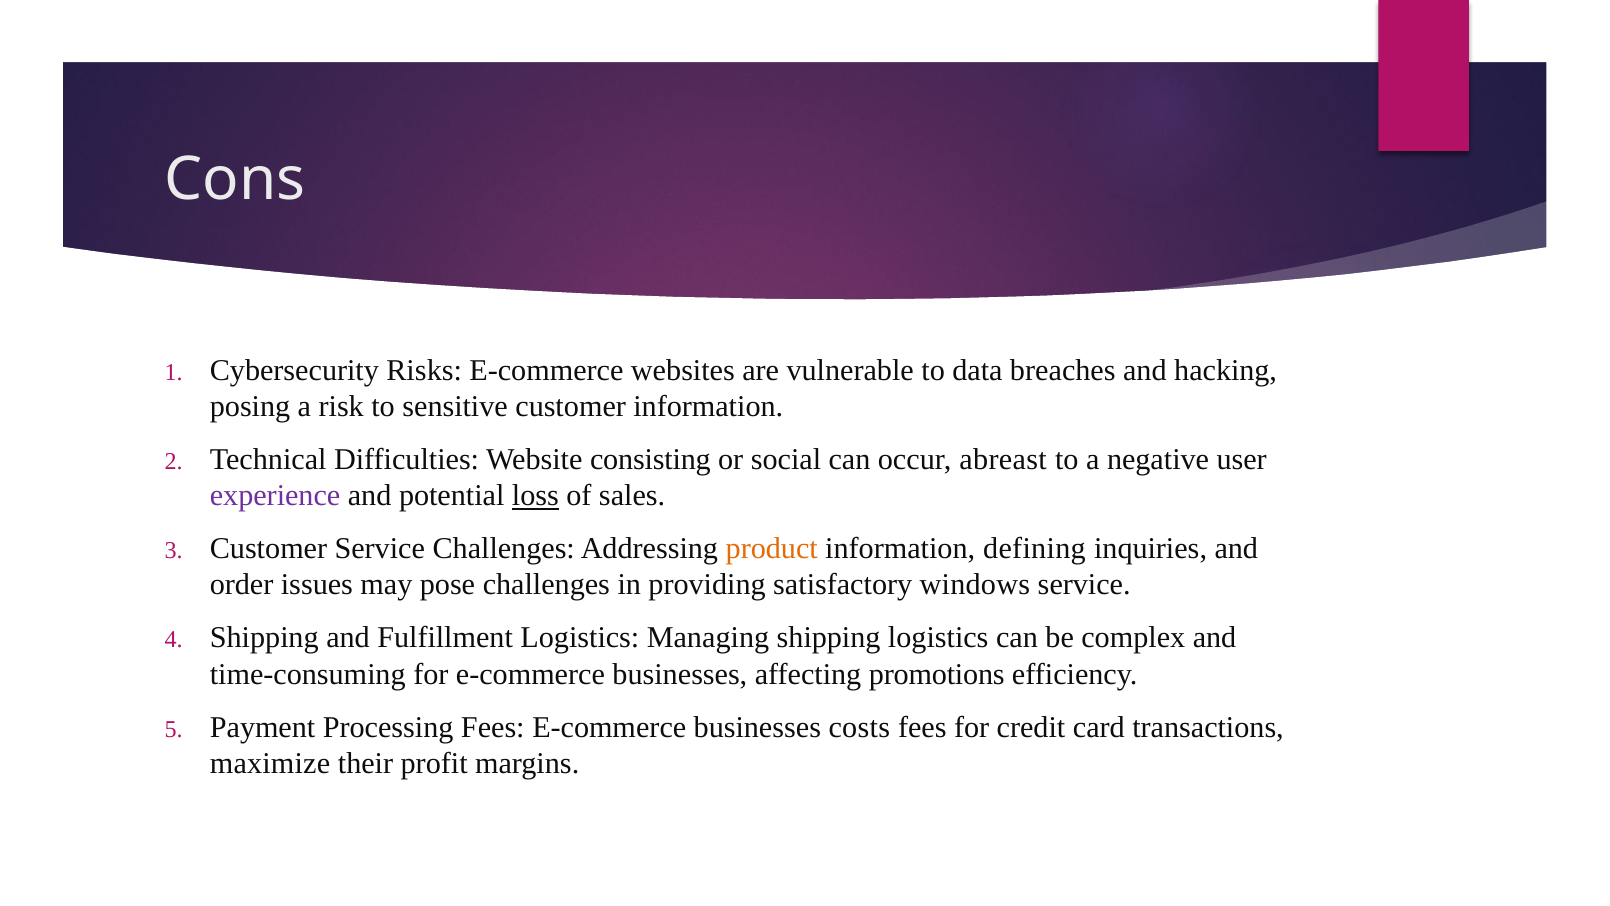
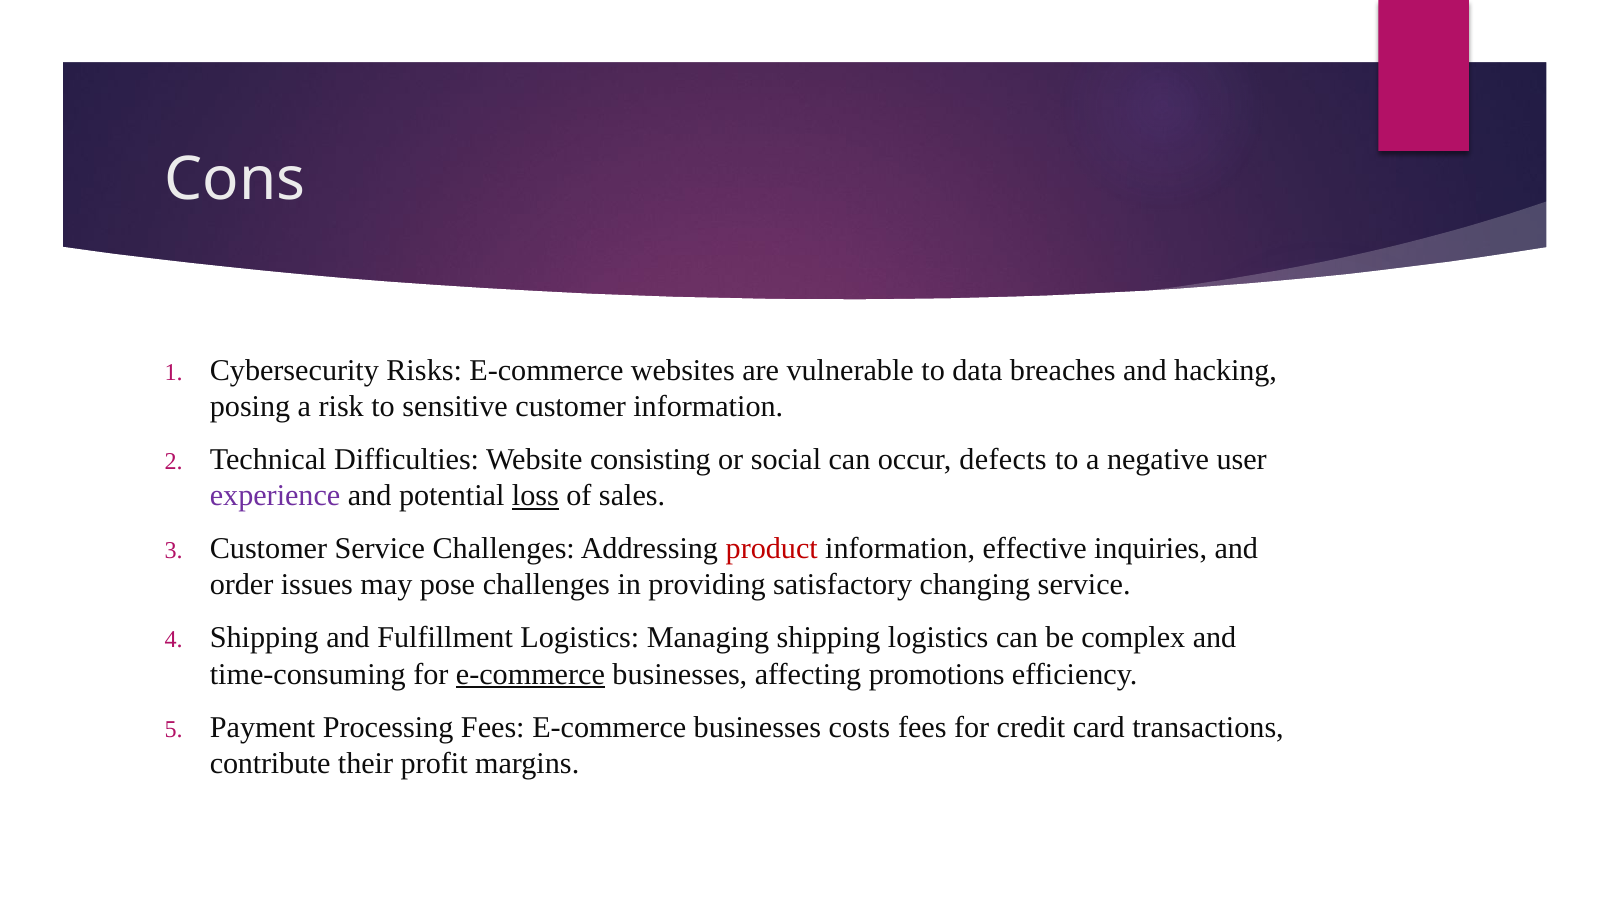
abreast: abreast -> defects
product colour: orange -> red
defining: defining -> effective
windows: windows -> changing
e-commerce at (530, 674) underline: none -> present
maximize: maximize -> contribute
